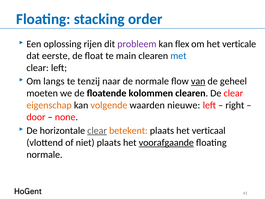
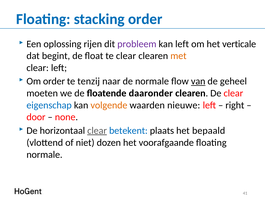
kan flex: flex -> left
eerste: eerste -> begint
te main: main -> clear
met colour: blue -> orange
Om langs: langs -> order
kolommen: kolommen -> daaronder
eigenschap colour: orange -> blue
horizontale: horizontale -> horizontaal
betekent colour: orange -> blue
verticaal: verticaal -> bepaald
niet plaats: plaats -> dozen
voorafgaande underline: present -> none
